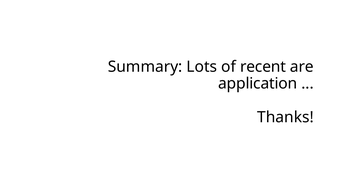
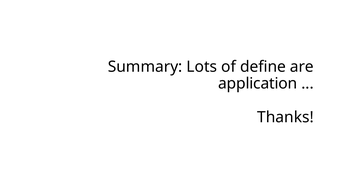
recent: recent -> define
